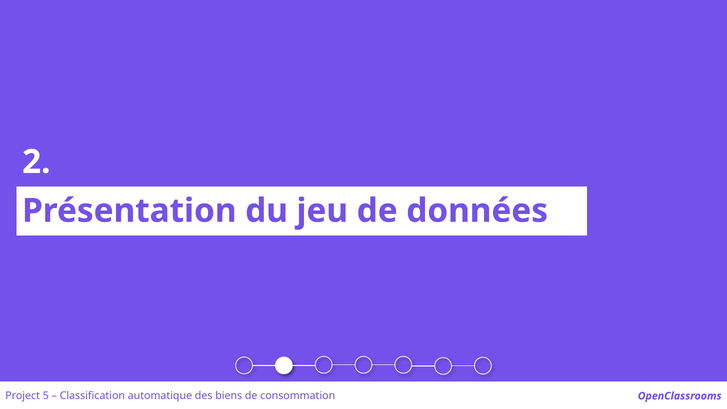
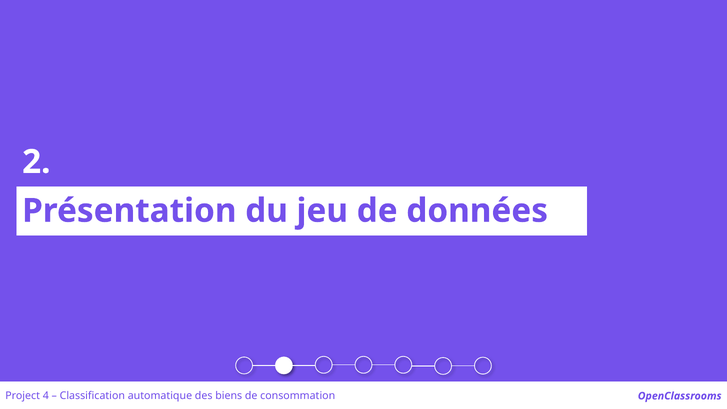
5: 5 -> 4
